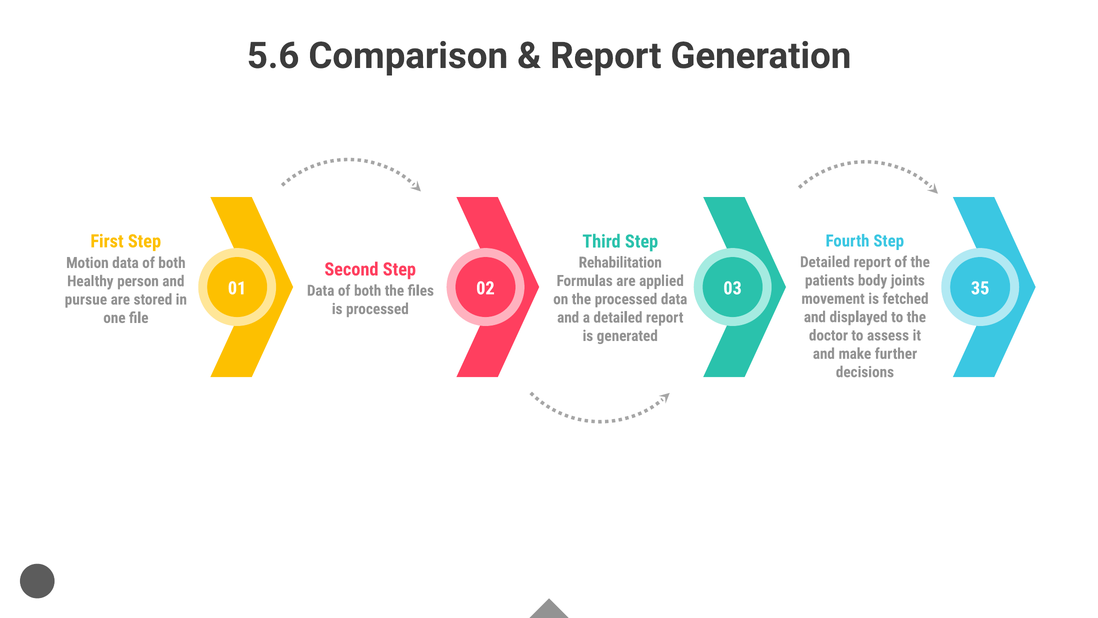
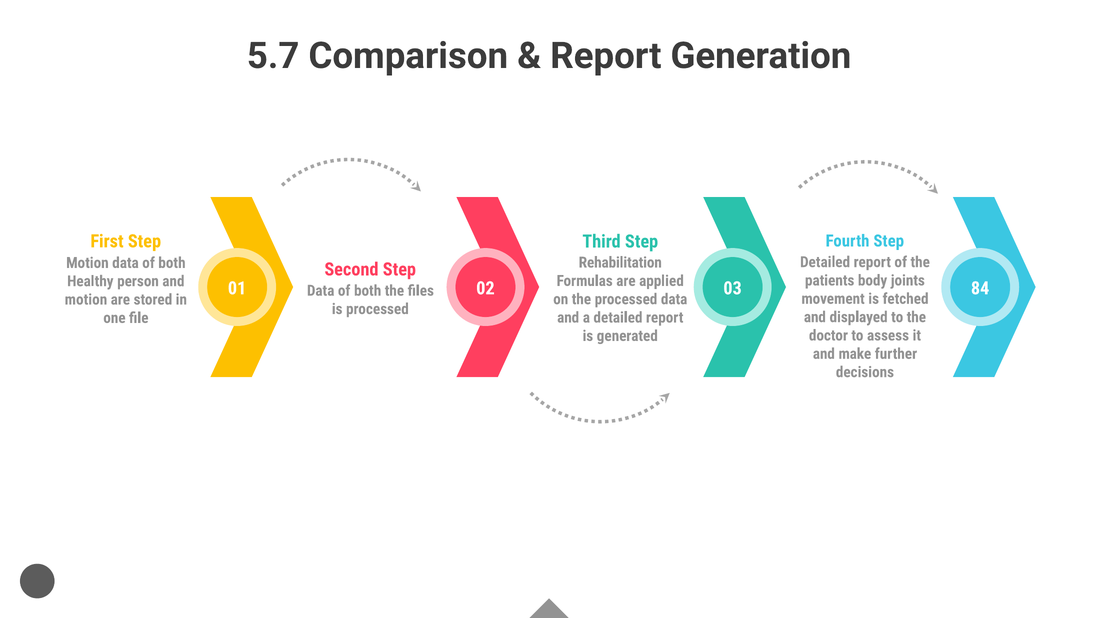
5.6: 5.6 -> 5.7
35: 35 -> 84
pursue at (86, 299): pursue -> motion
